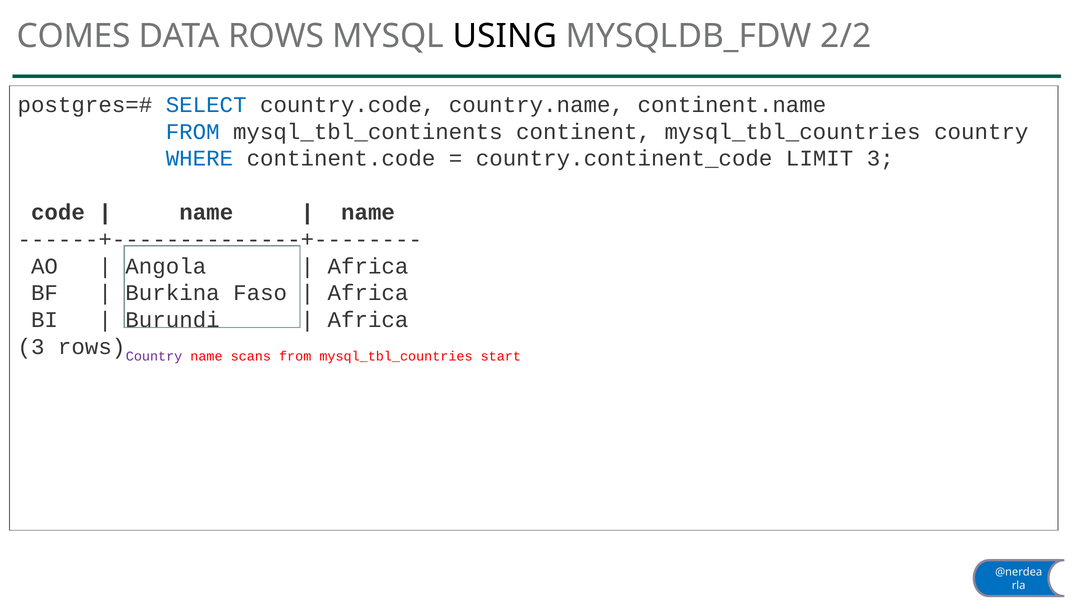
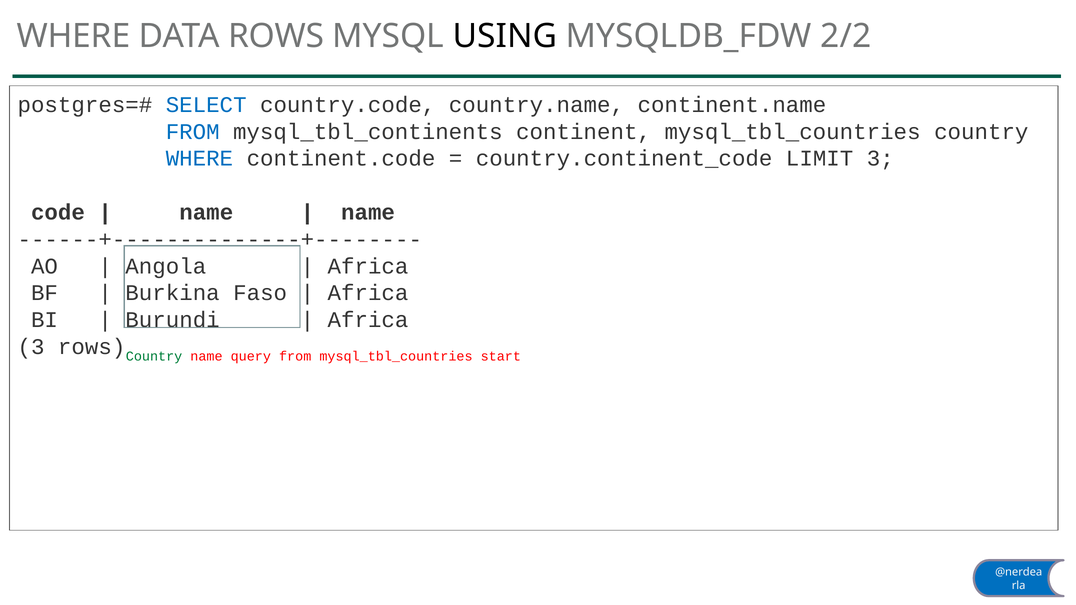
COMES at (74, 36): COMES -> WHERE
Country at (154, 357) colour: purple -> green
scans: scans -> query
